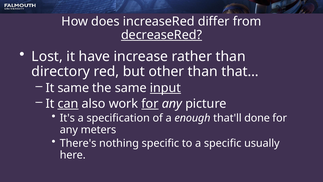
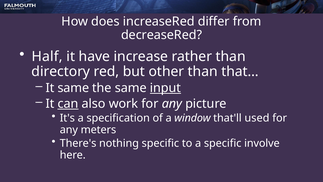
decreaseRed underline: present -> none
Lost: Lost -> Half
for at (150, 104) underline: present -> none
enough: enough -> window
done: done -> used
usually: usually -> involve
